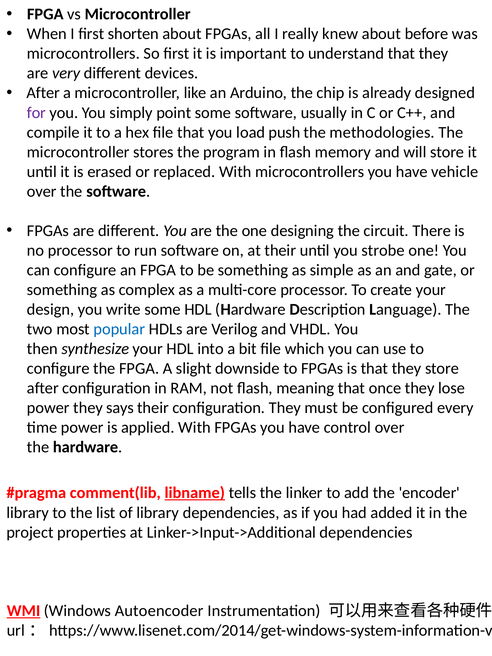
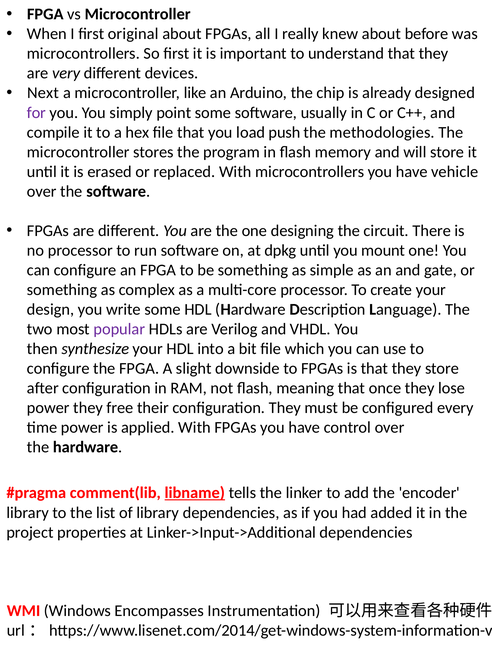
shorten: shorten -> original
After at (43, 93): After -> Next
at their: their -> dpkg
strobe: strobe -> mount
popular colour: blue -> purple
says: says -> free
WMI underline: present -> none
Autoencoder: Autoencoder -> Encompasses
